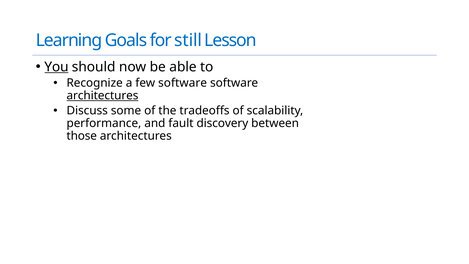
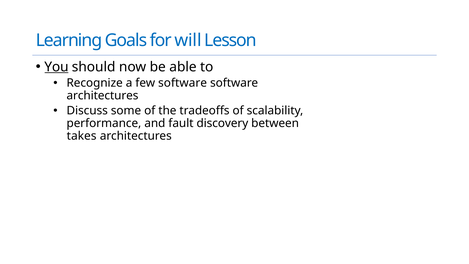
still: still -> will
architectures at (102, 96) underline: present -> none
those: those -> takes
